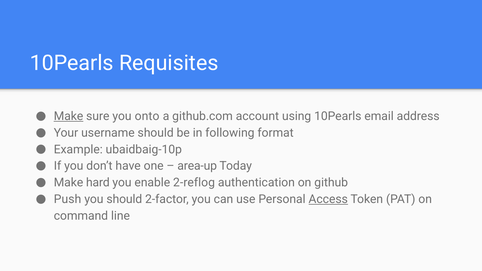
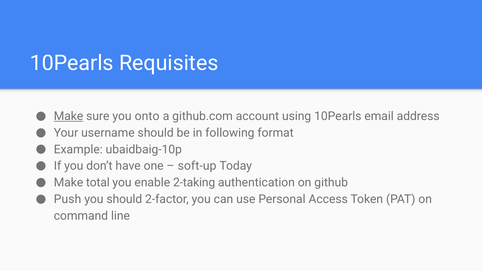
area-up: area-up -> soft-up
hard: hard -> total
2-reflog: 2-reflog -> 2-taking
Access underline: present -> none
